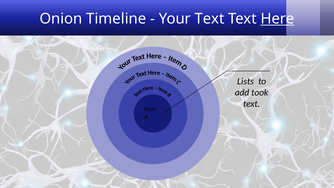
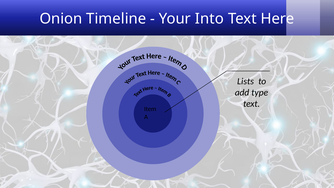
Your Text: Text -> Into
Here underline: present -> none
took: took -> type
